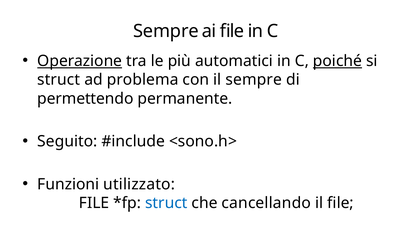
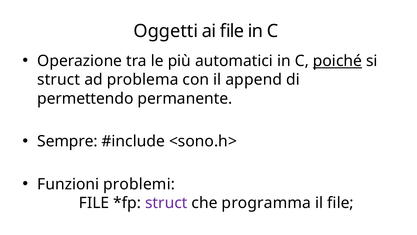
Sempre at (166, 31): Sempre -> Oggetti
Operazione underline: present -> none
il sempre: sempre -> append
Seguito: Seguito -> Sempre
utilizzato: utilizzato -> problemi
struct at (166, 203) colour: blue -> purple
cancellando: cancellando -> programma
